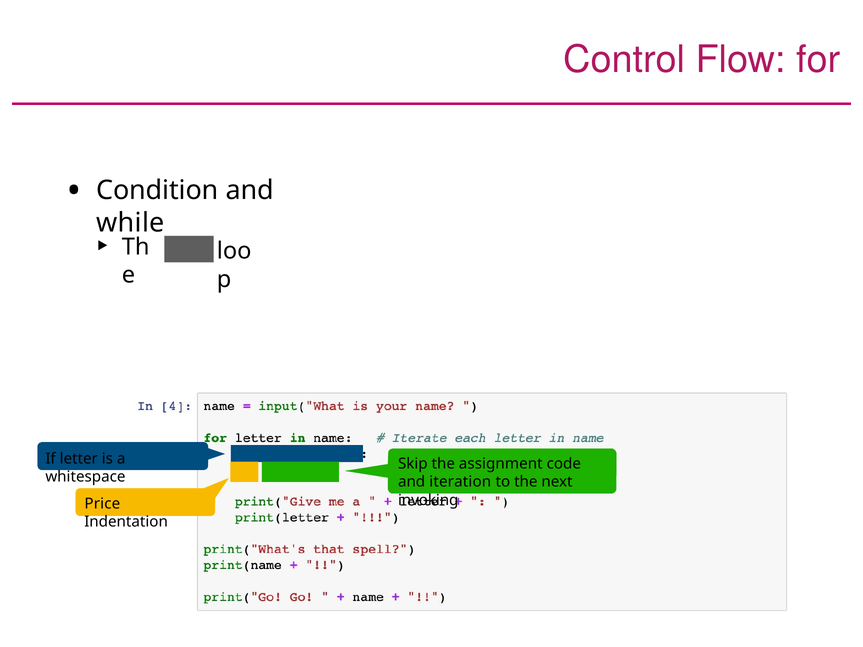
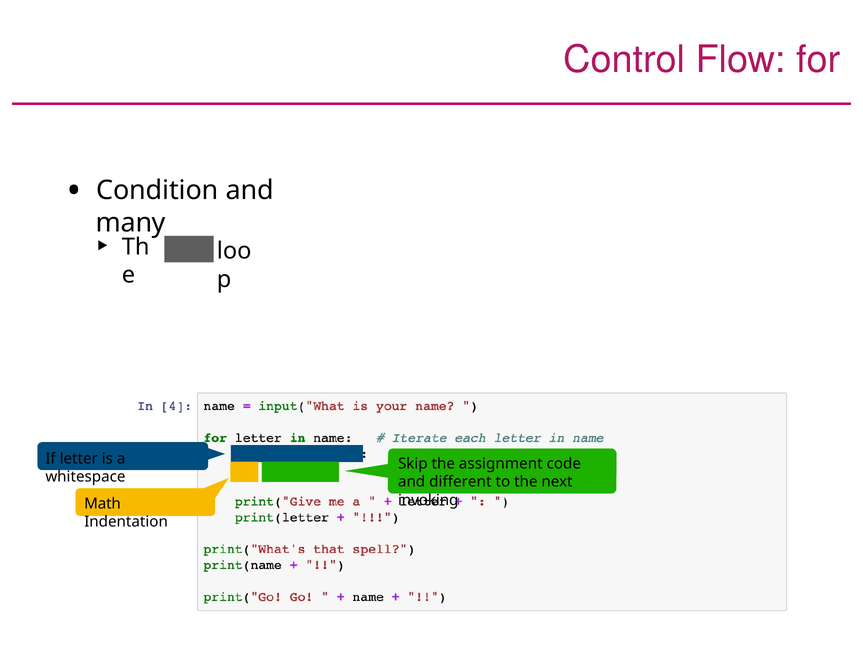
while: while -> many
iteration: iteration -> diﬀerent
Price: Price -> Math
